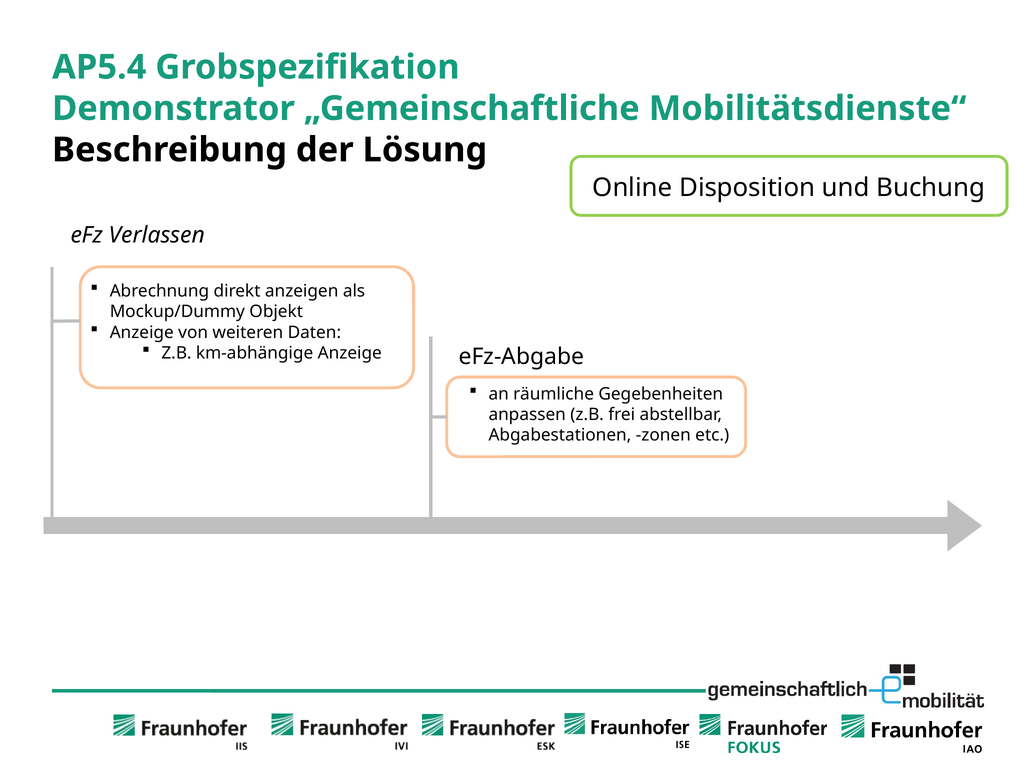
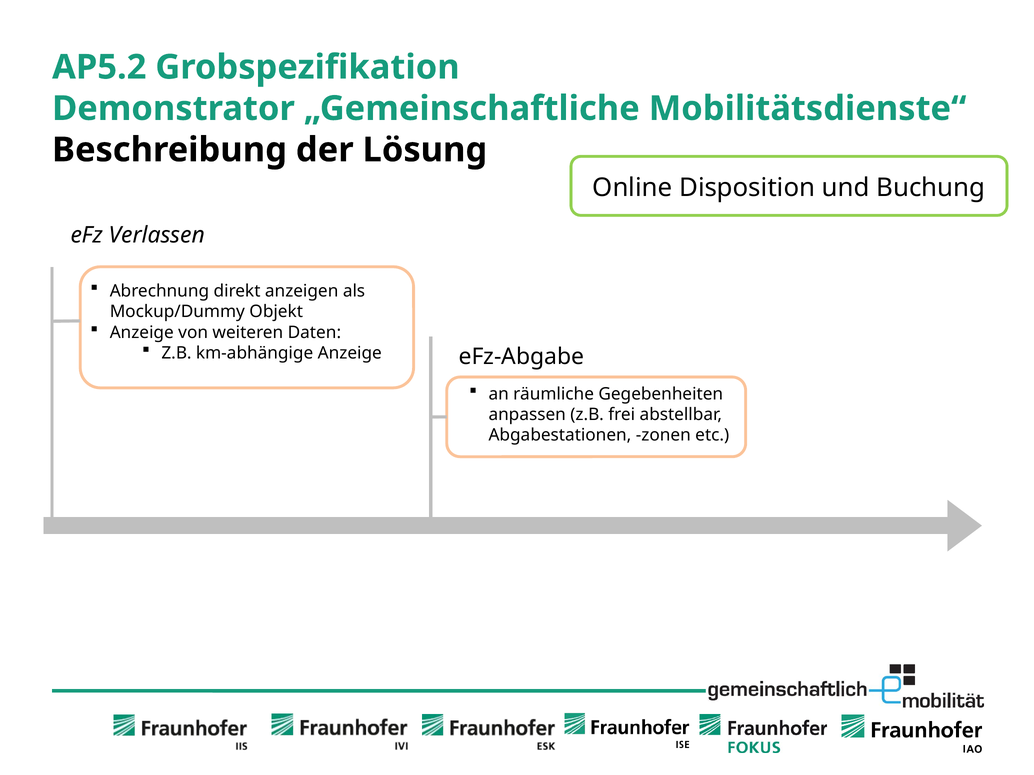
AP5.4: AP5.4 -> AP5.2
